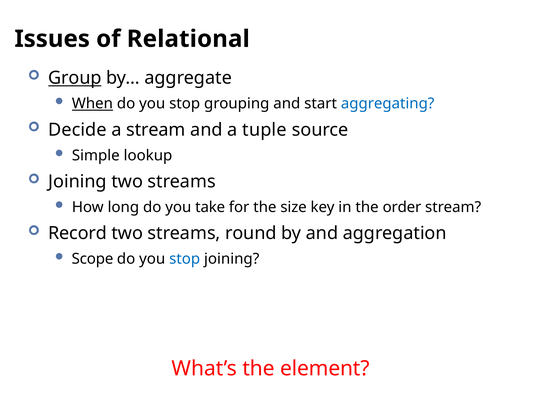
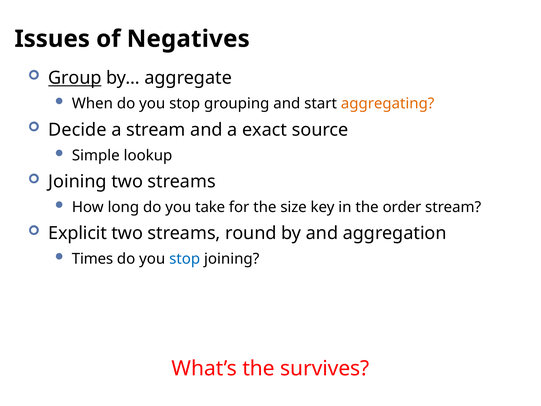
Relational: Relational -> Negatives
When underline: present -> none
aggregating colour: blue -> orange
tuple: tuple -> exact
Record: Record -> Explicit
Scope: Scope -> Times
element: element -> survives
